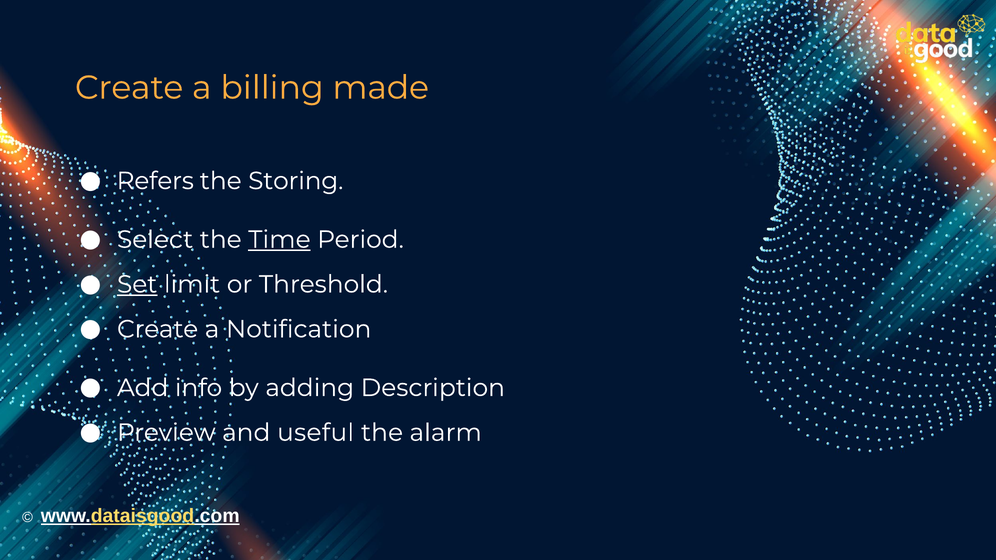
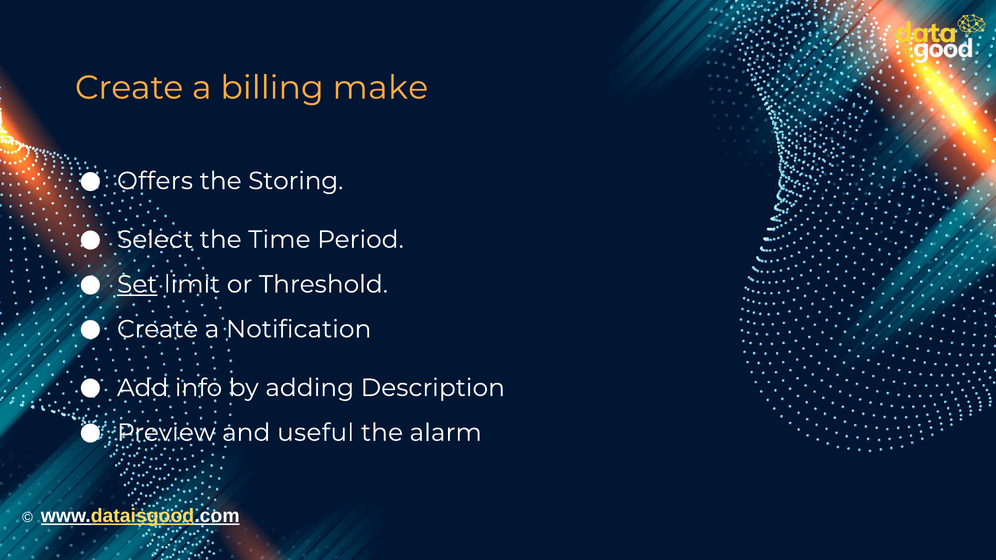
made: made -> make
Refers: Refers -> Offers
Time underline: present -> none
